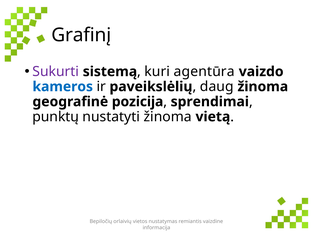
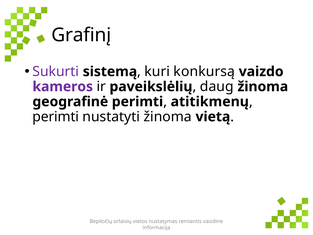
agentūra: agentūra -> konkursą
kameros colour: blue -> purple
geografinė pozicija: pozicija -> perimti
sprendimai: sprendimai -> atitikmenų
punktų at (56, 117): punktų -> perimti
